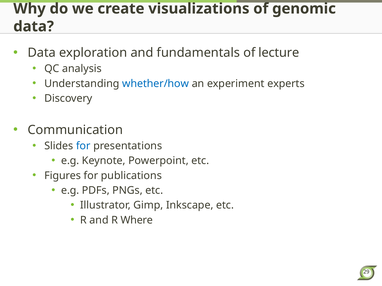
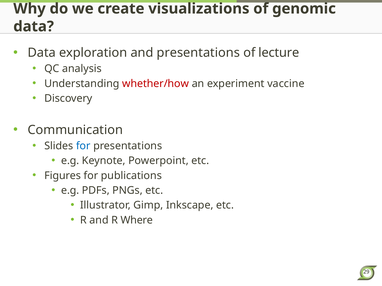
and fundamentals: fundamentals -> presentations
whether/how colour: blue -> red
experts: experts -> vaccine
